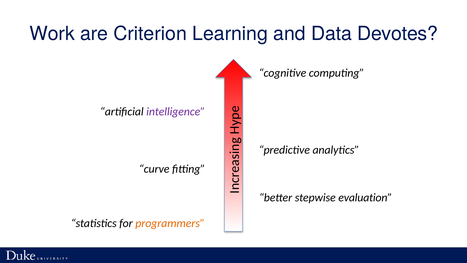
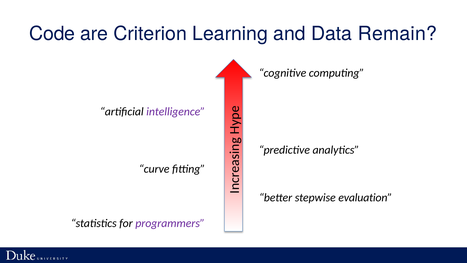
Work: Work -> Code
Devotes: Devotes -> Remain
programmers colour: orange -> purple
